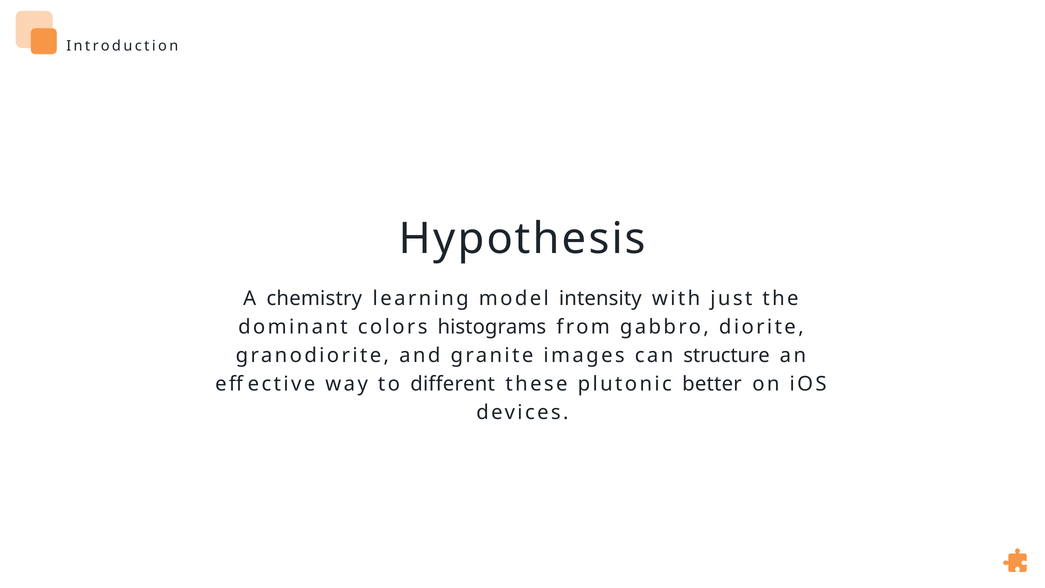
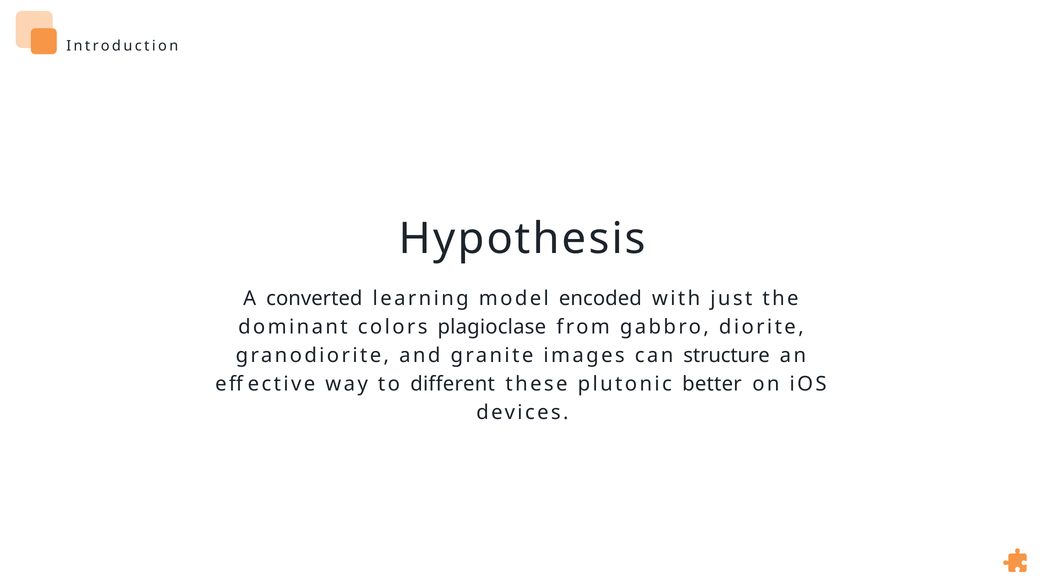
chemistry: chemistry -> converted
intensity: intensity -> encoded
histograms: histograms -> plagioclase
